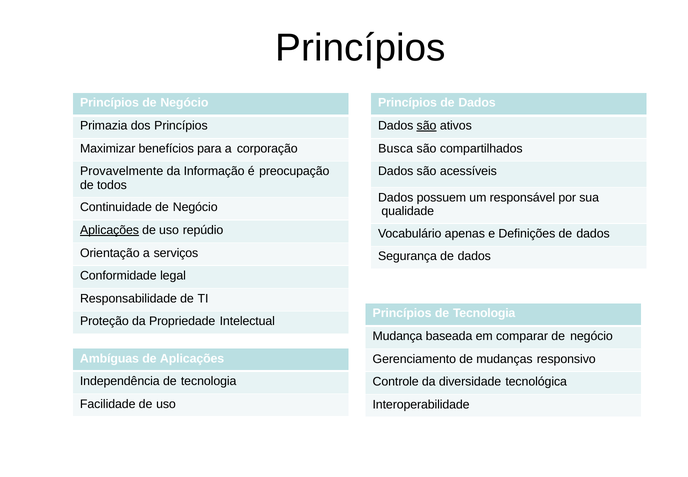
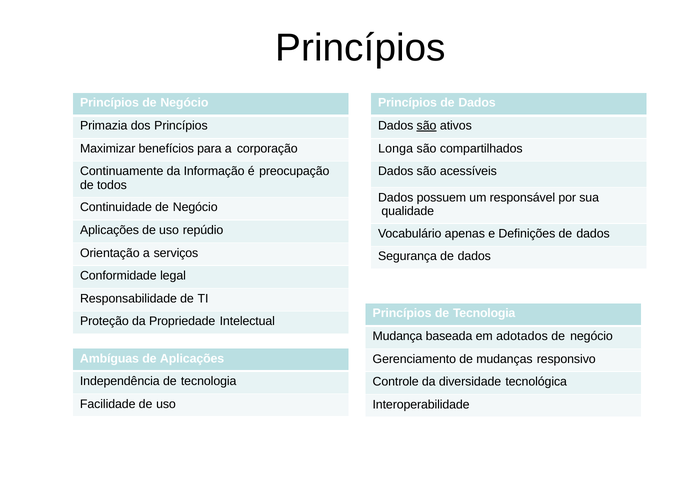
Busca: Busca -> Longa
Provavelmente: Provavelmente -> Continuamente
Aplicações at (110, 230) underline: present -> none
comparar: comparar -> adotados
